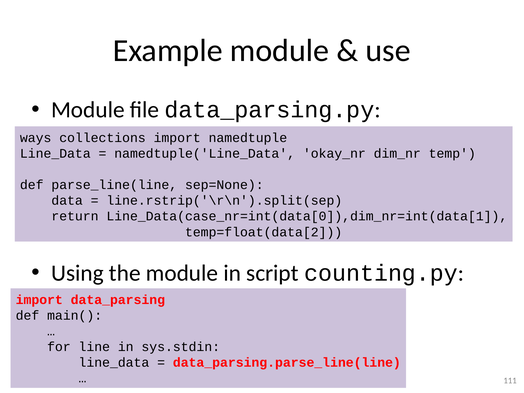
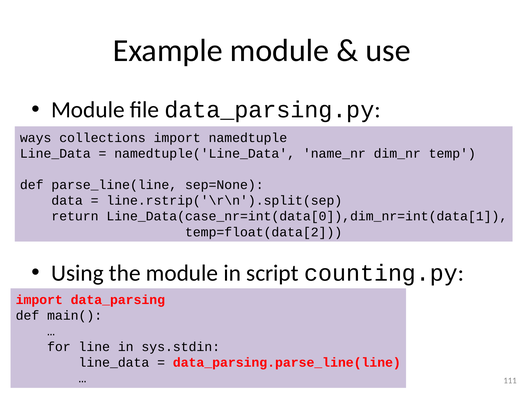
okay_nr: okay_nr -> name_nr
